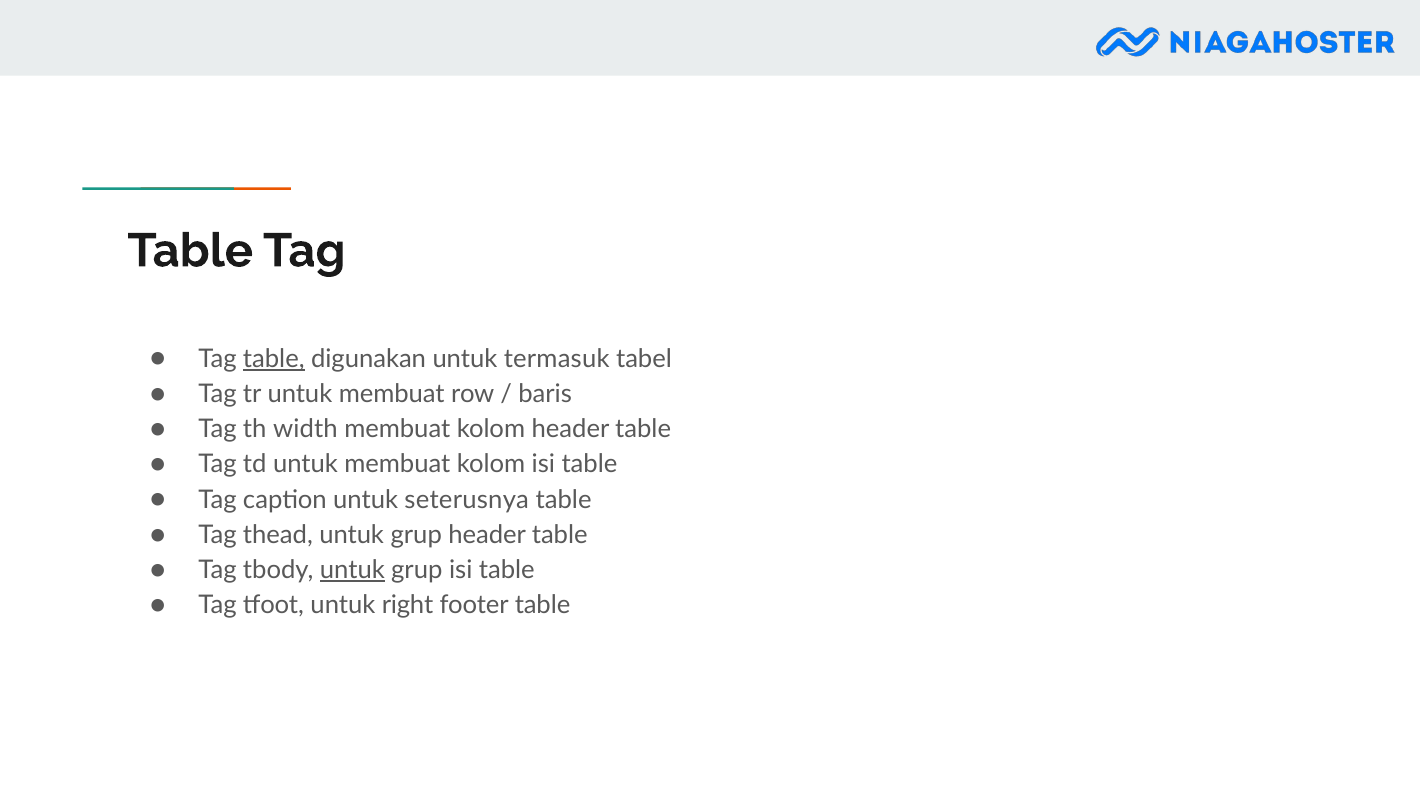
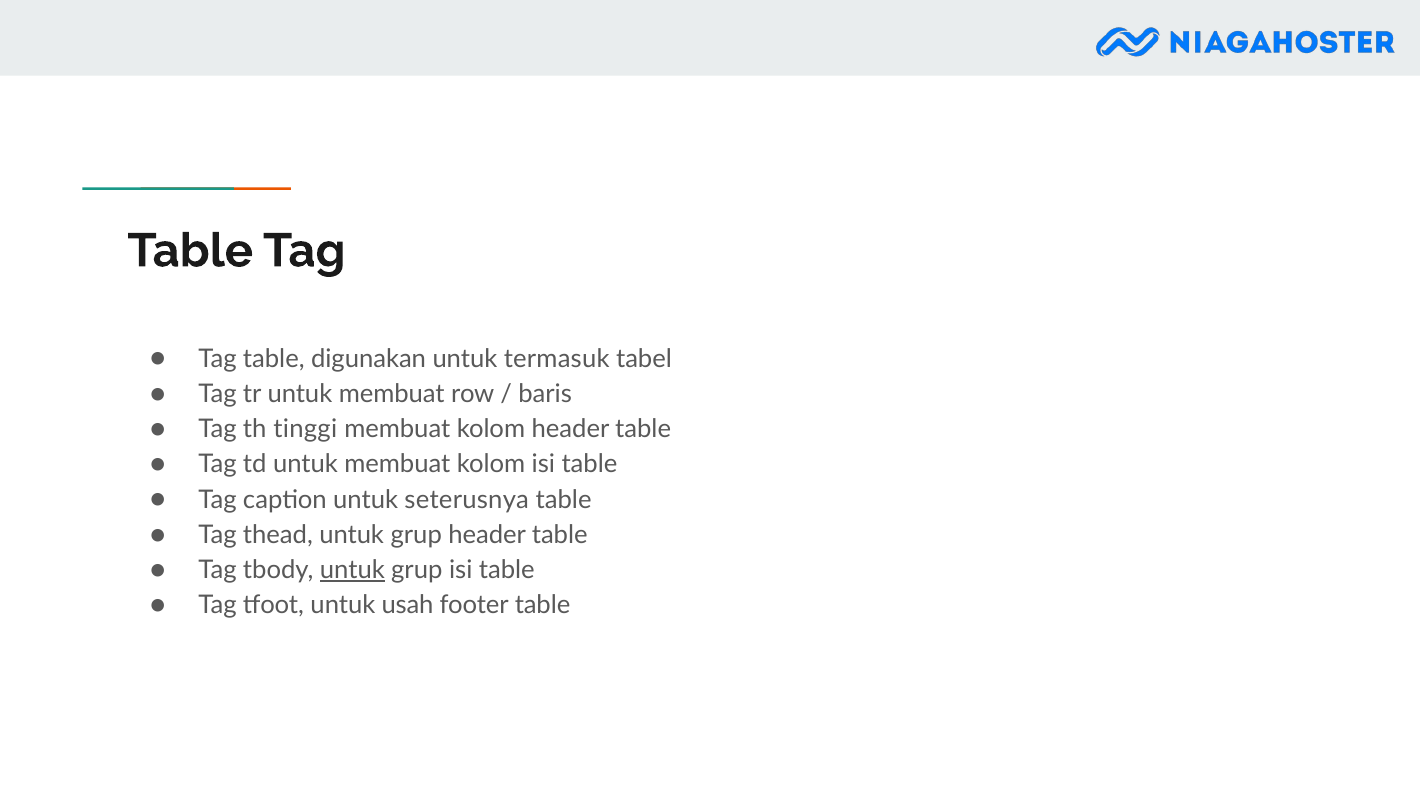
table at (274, 359) underline: present -> none
width: width -> tinggi
right: right -> usah
